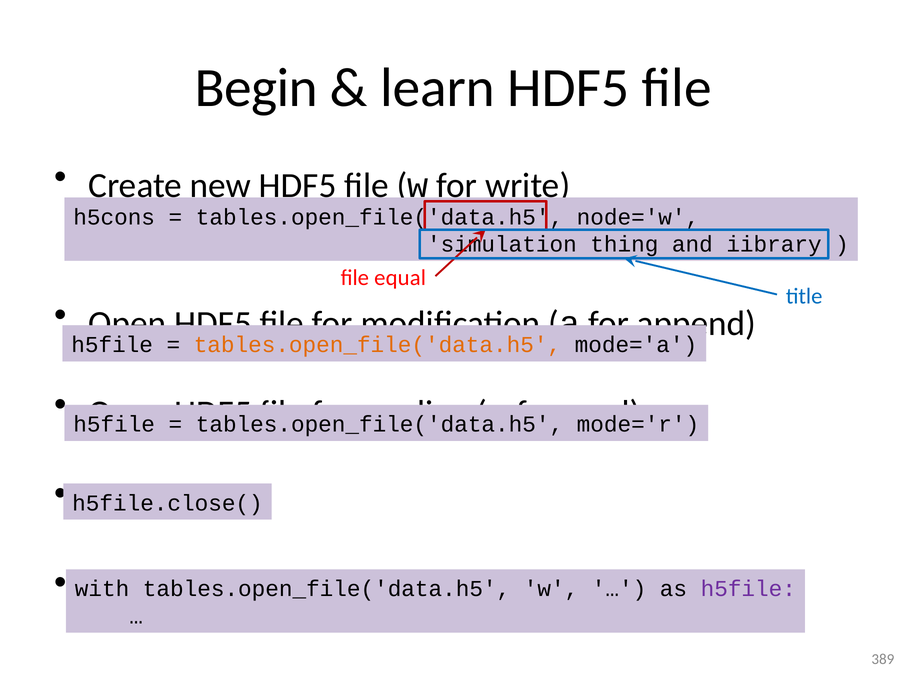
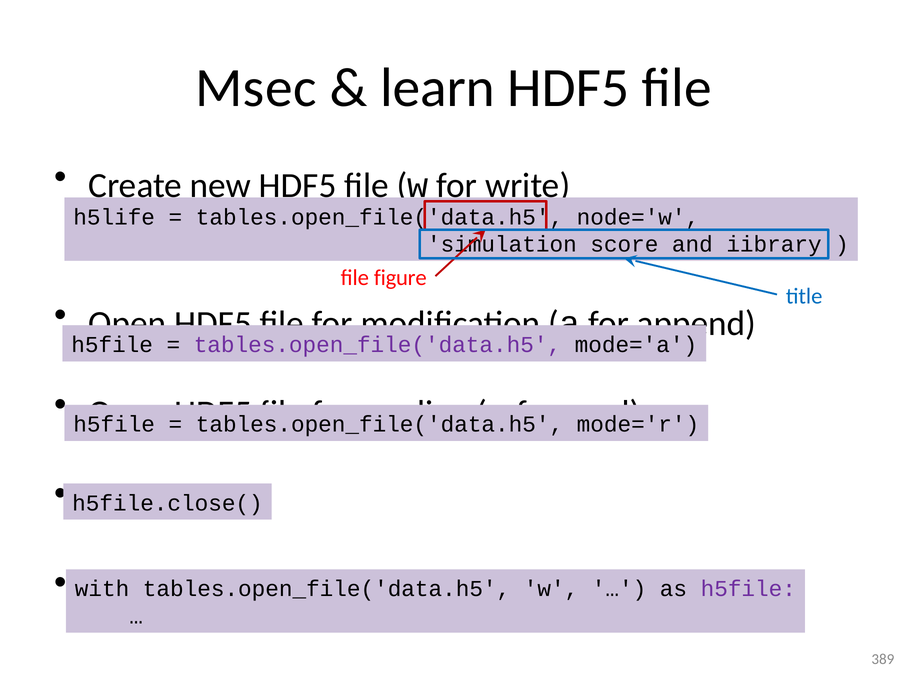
Begin: Begin -> Msec
h5cons: h5cons -> h5life
thing: thing -> score
equal: equal -> figure
tables.open_file('data.h5 at (377, 345) colour: orange -> purple
